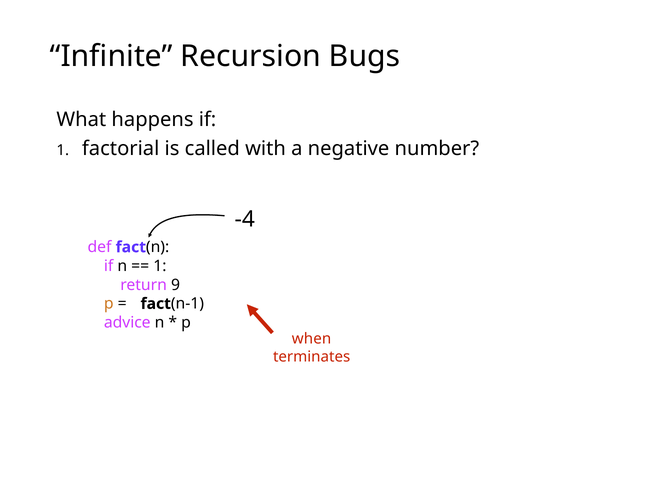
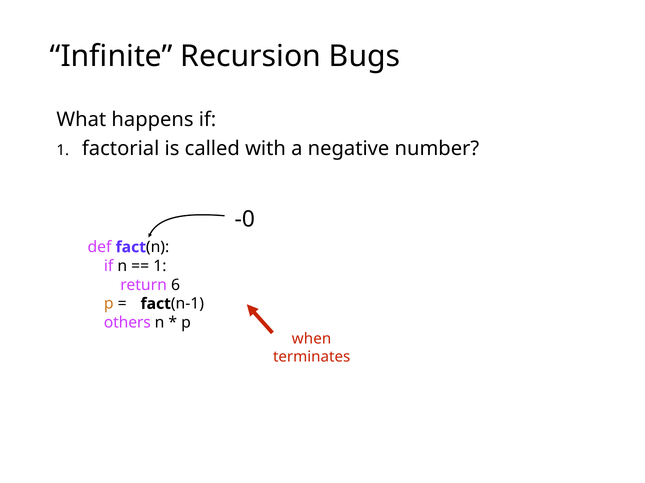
-4: -4 -> -0
9: 9 -> 6
advice: advice -> others
